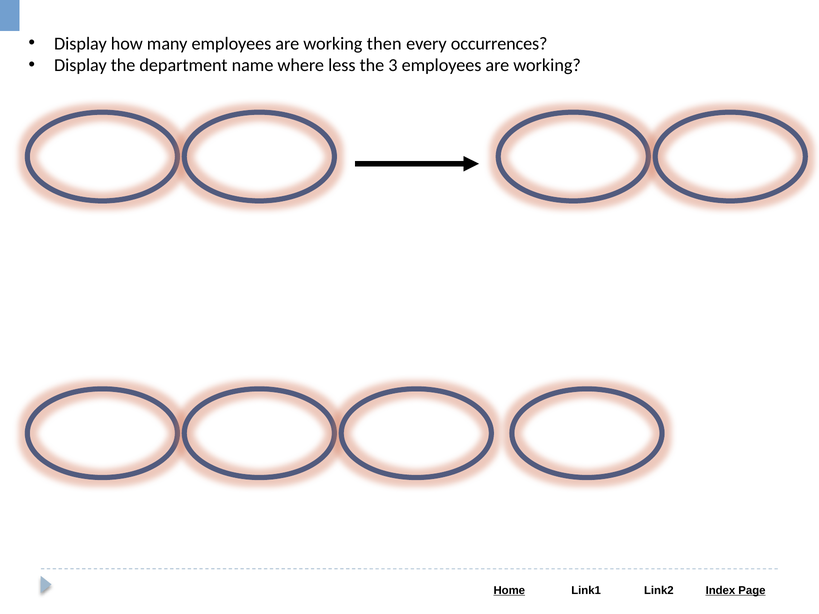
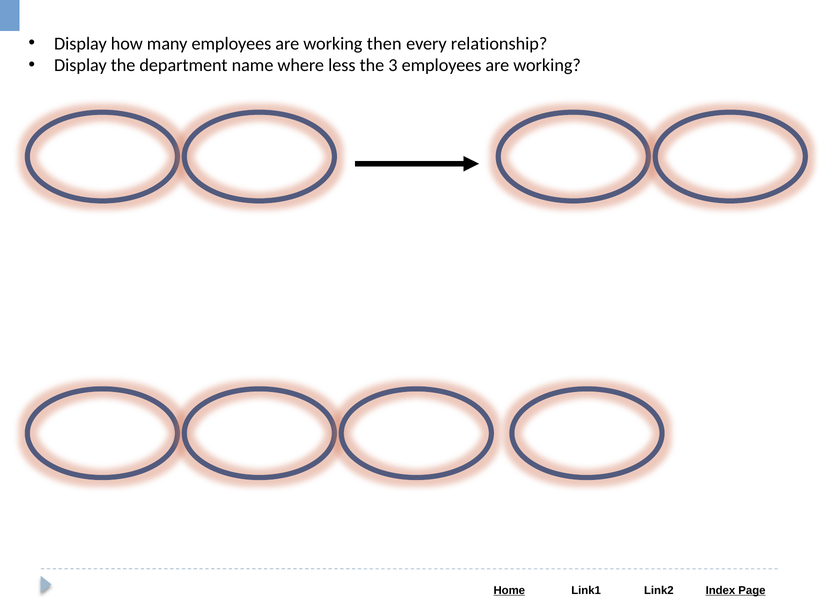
occurrences: occurrences -> relationship
